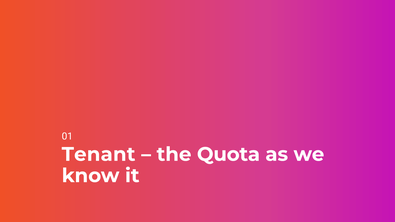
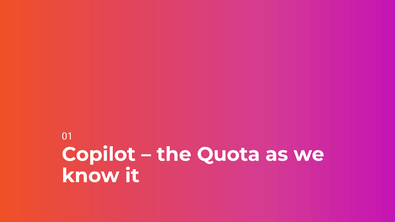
Tenant: Tenant -> Copilot
